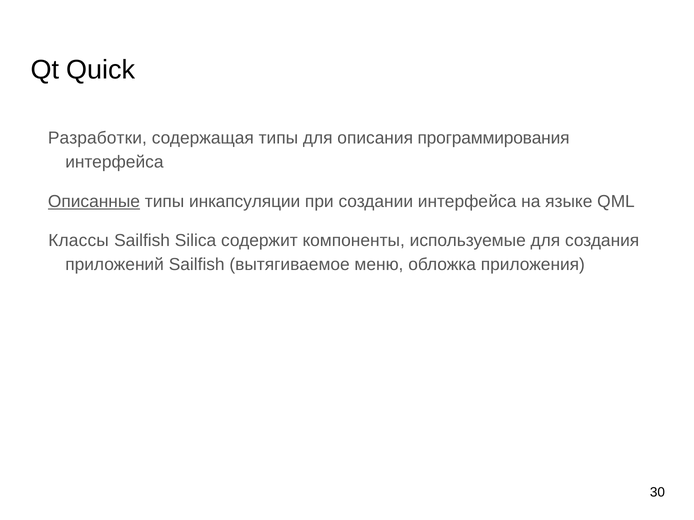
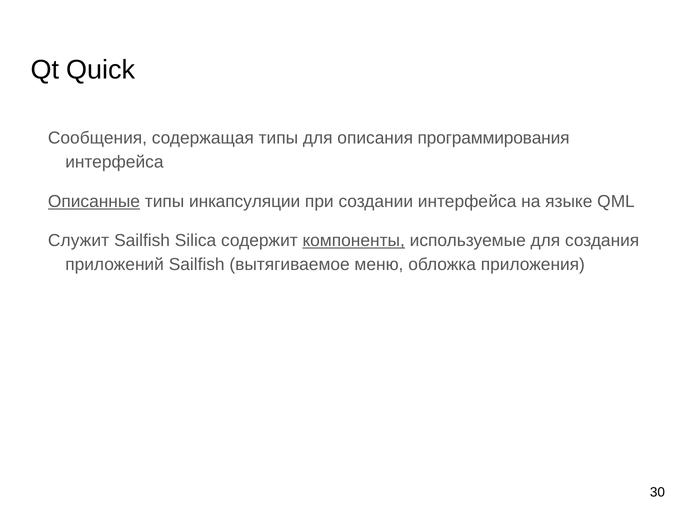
Разработки: Разработки -> Сообщения
Классы: Классы -> Служит
компоненты underline: none -> present
